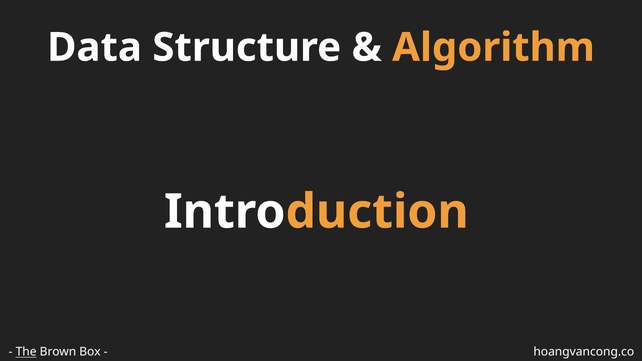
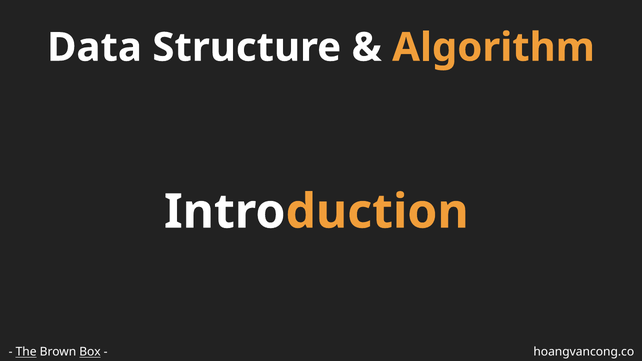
Box underline: none -> present
